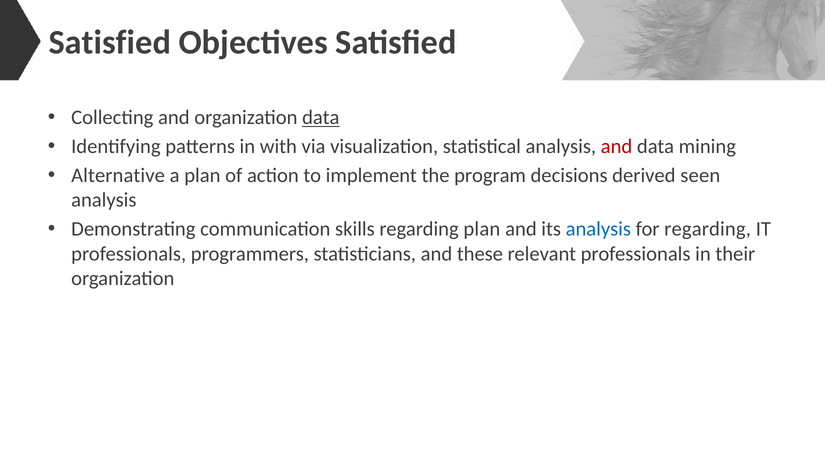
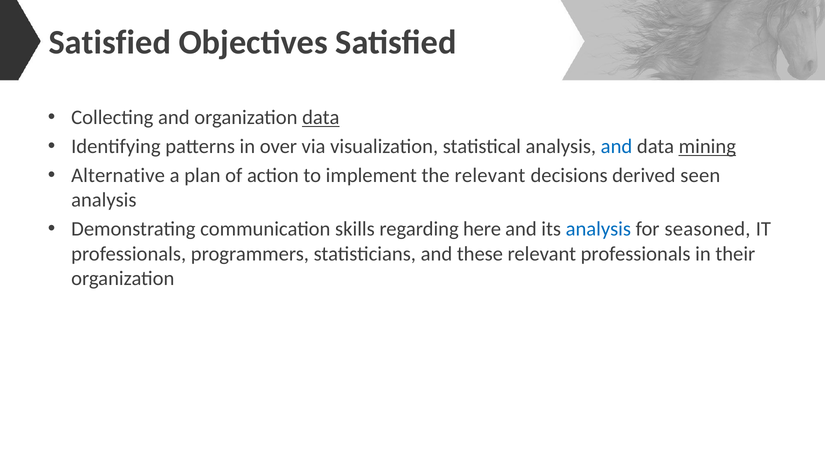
with: with -> over
and at (617, 147) colour: red -> blue
mining underline: none -> present
the program: program -> relevant
regarding plan: plan -> here
for regarding: regarding -> seasoned
